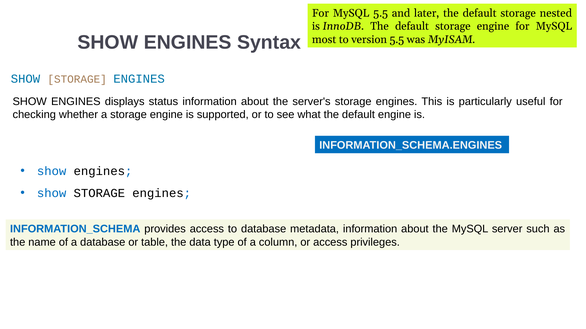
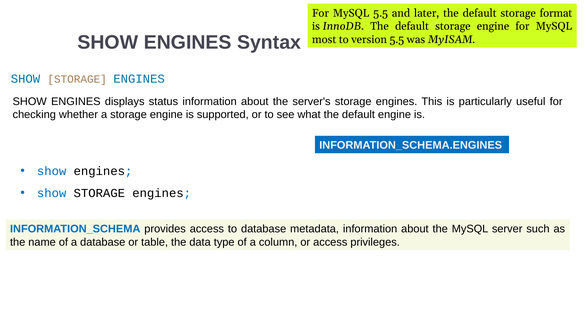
nested: nested -> format
